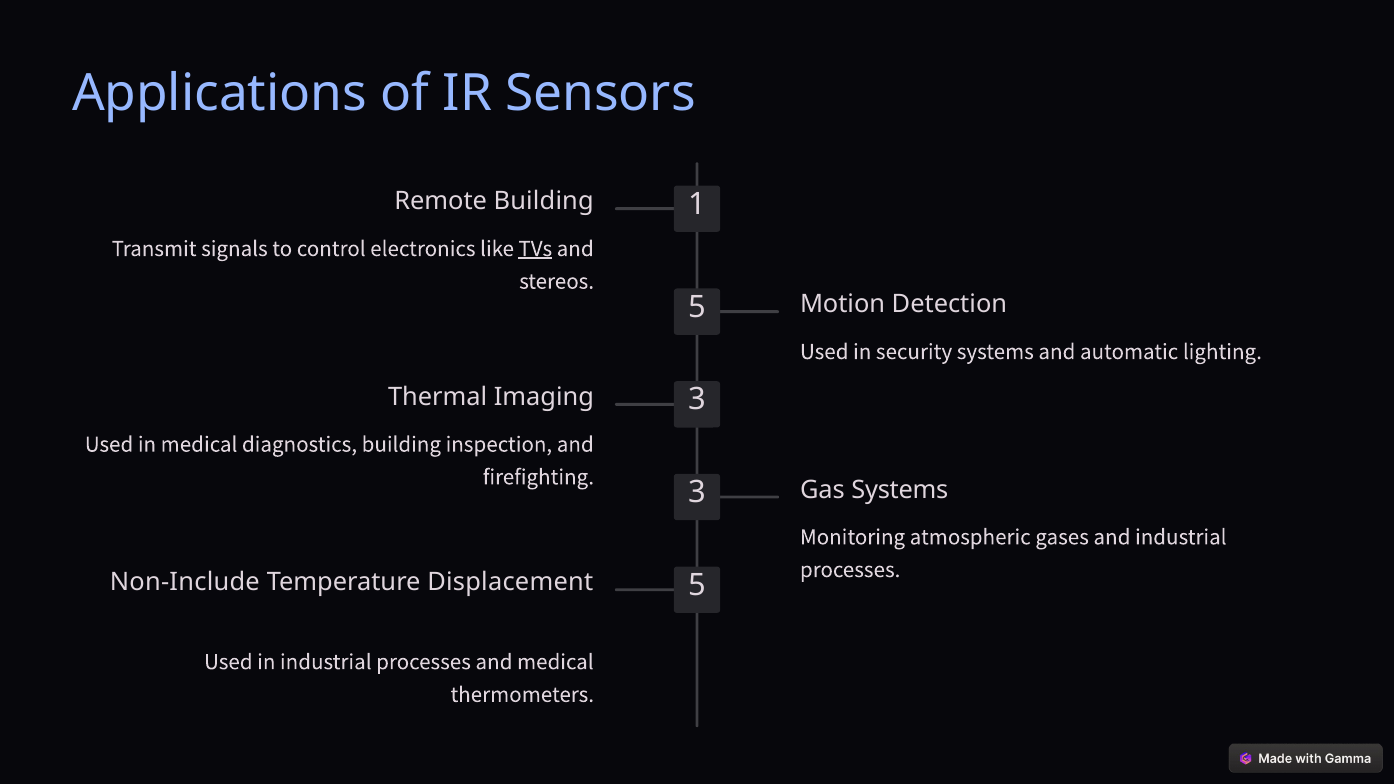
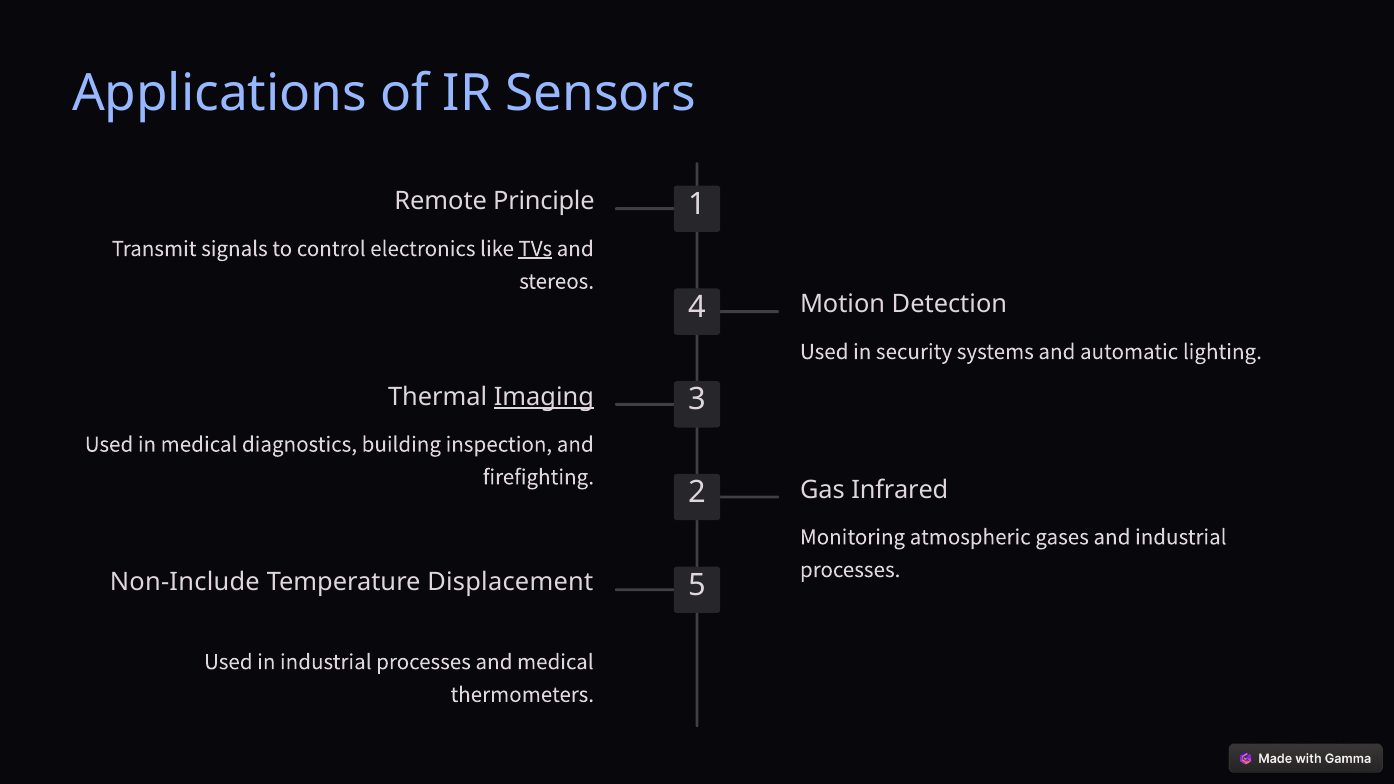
Remote Building: Building -> Principle
stereos 5: 5 -> 4
Imaging underline: none -> present
firefighting 3: 3 -> 2
Gas Systems: Systems -> Infrared
